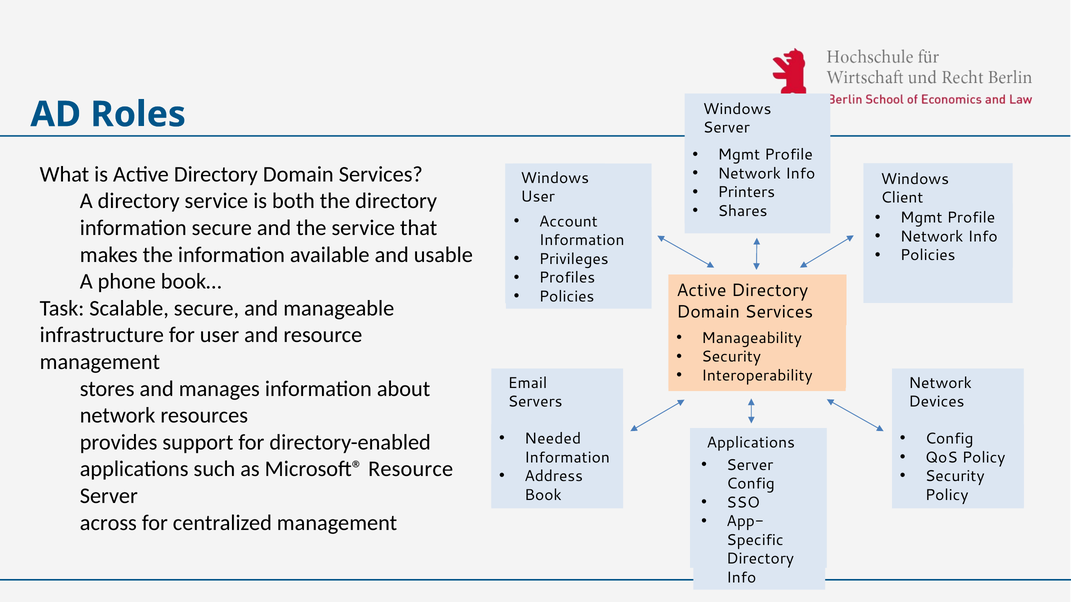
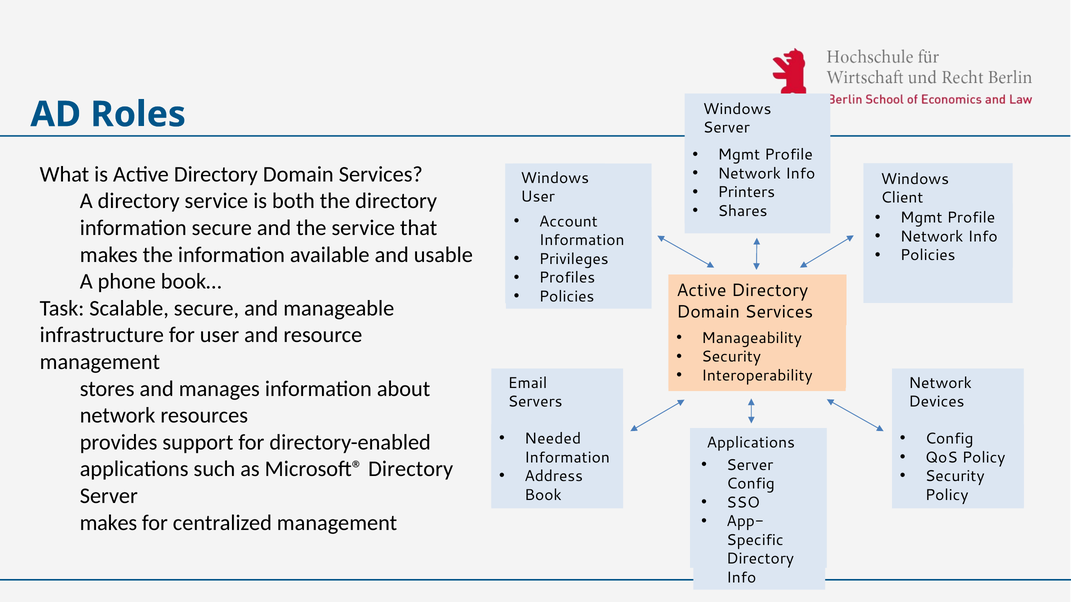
Microsoft® Resource: Resource -> Directory
across at (108, 523): across -> makes
